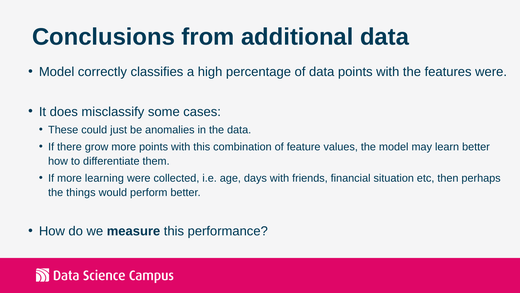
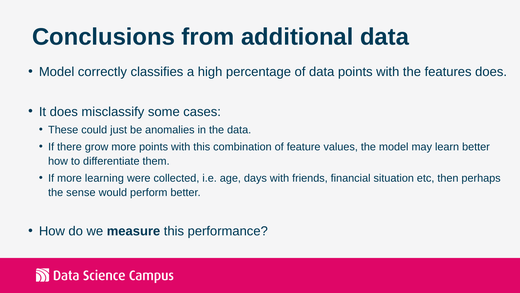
features were: were -> does
things: things -> sense
